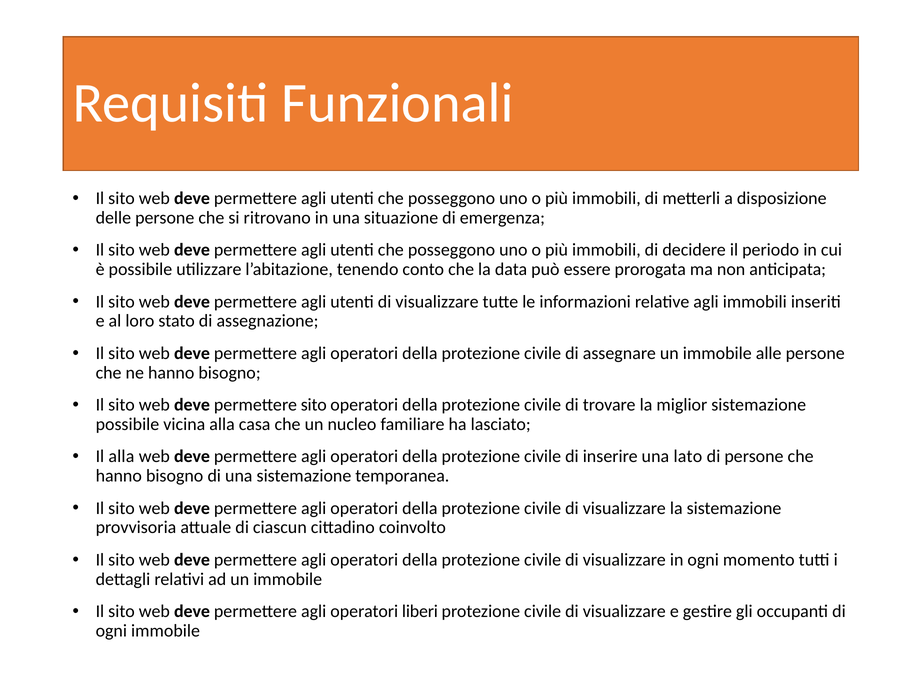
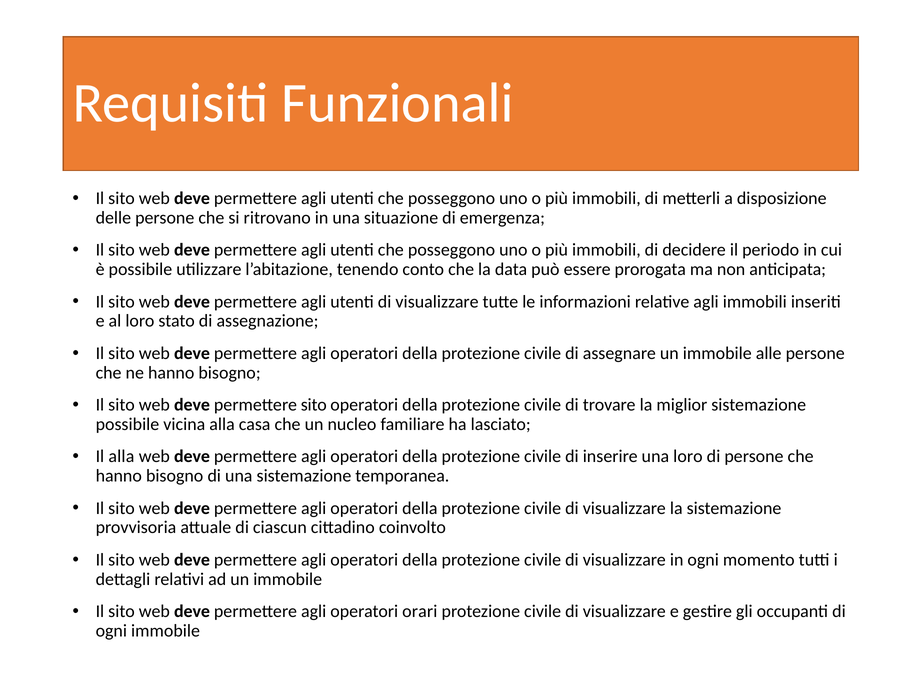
una lato: lato -> loro
liberi: liberi -> orari
